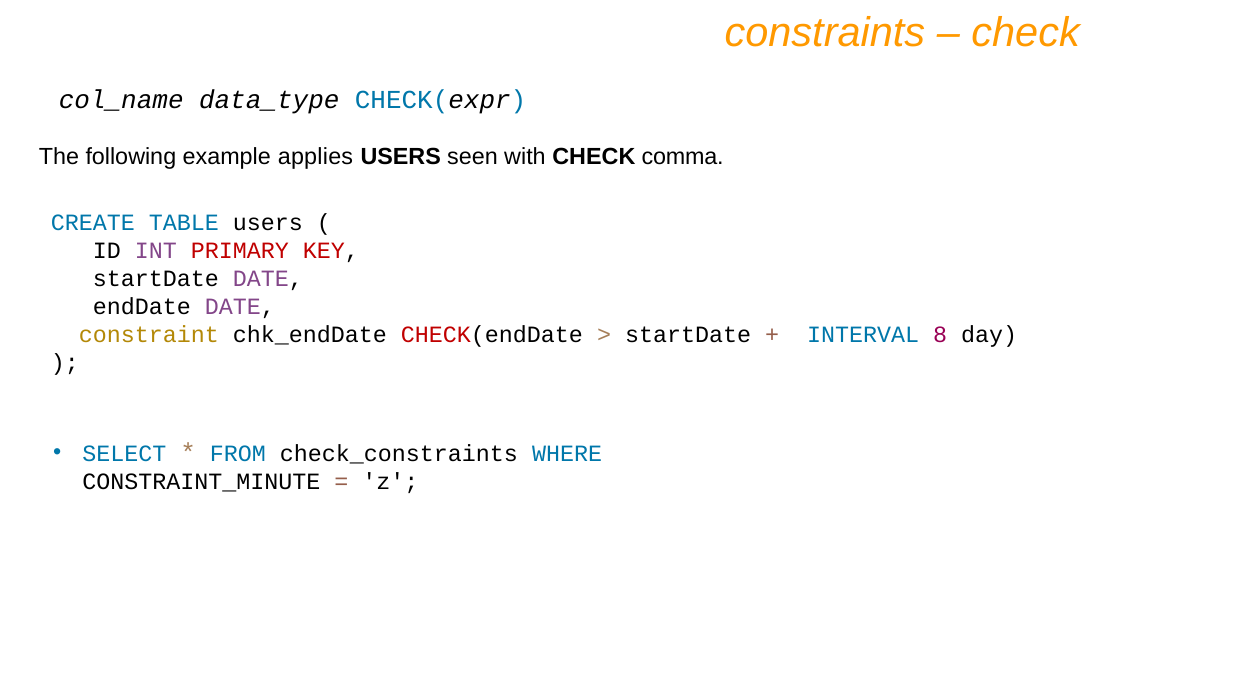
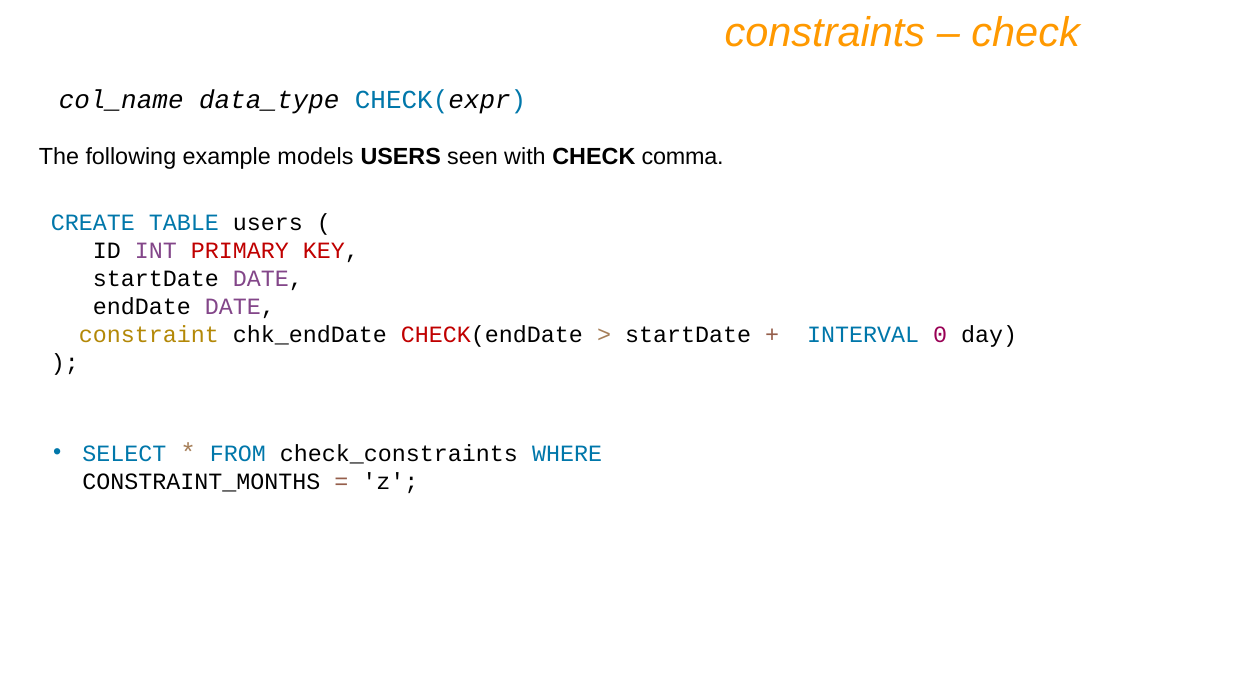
applies: applies -> models
8: 8 -> 0
CONSTRAINT_MINUTE: CONSTRAINT_MINUTE -> CONSTRAINT_MONTHS
